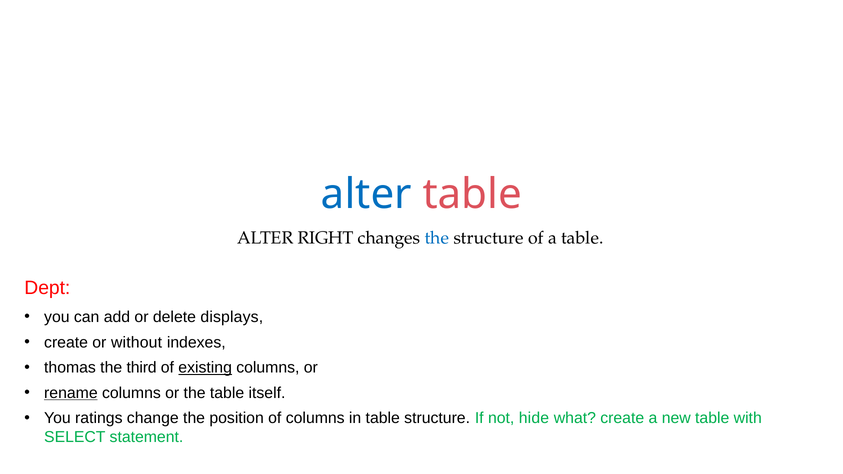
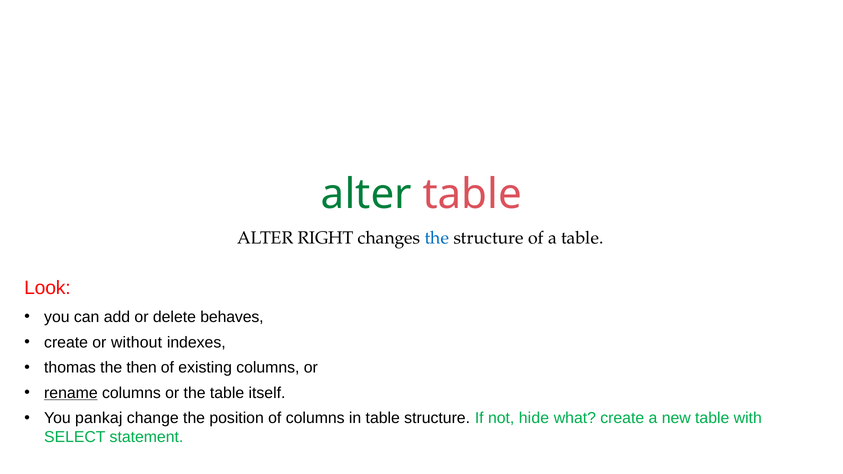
alter at (366, 195) colour: blue -> green
Dept: Dept -> Look
displays: displays -> behaves
third: third -> then
existing underline: present -> none
ratings: ratings -> pankaj
